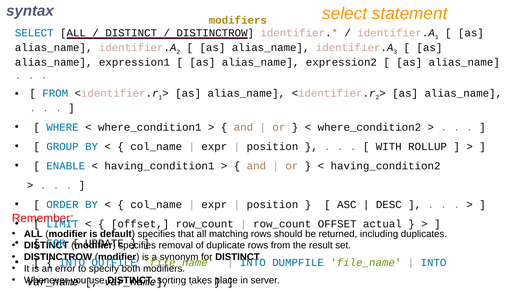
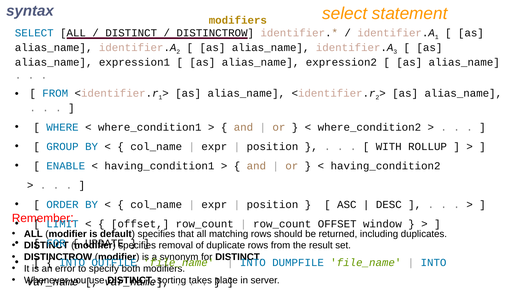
actual: actual -> window
